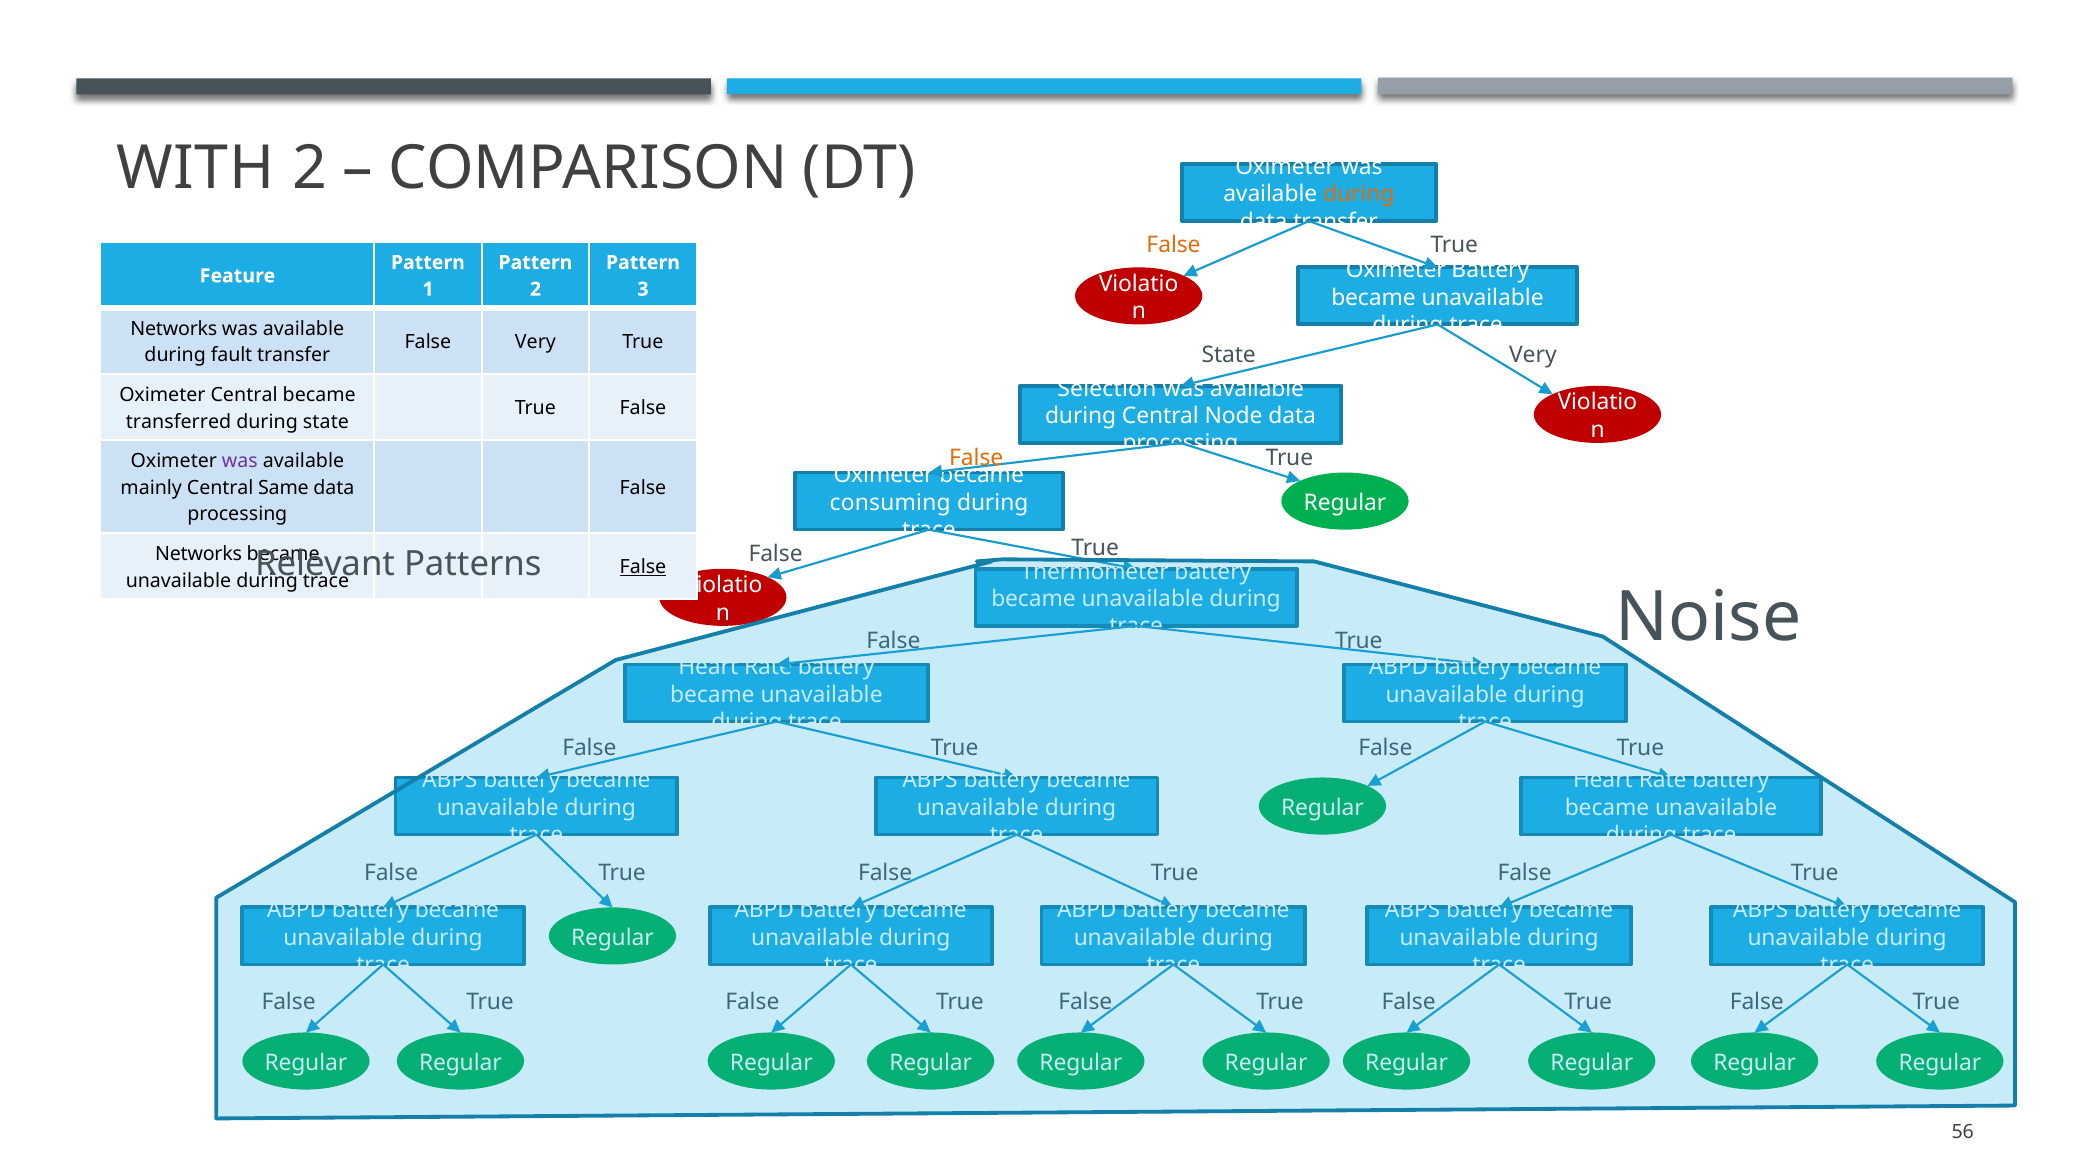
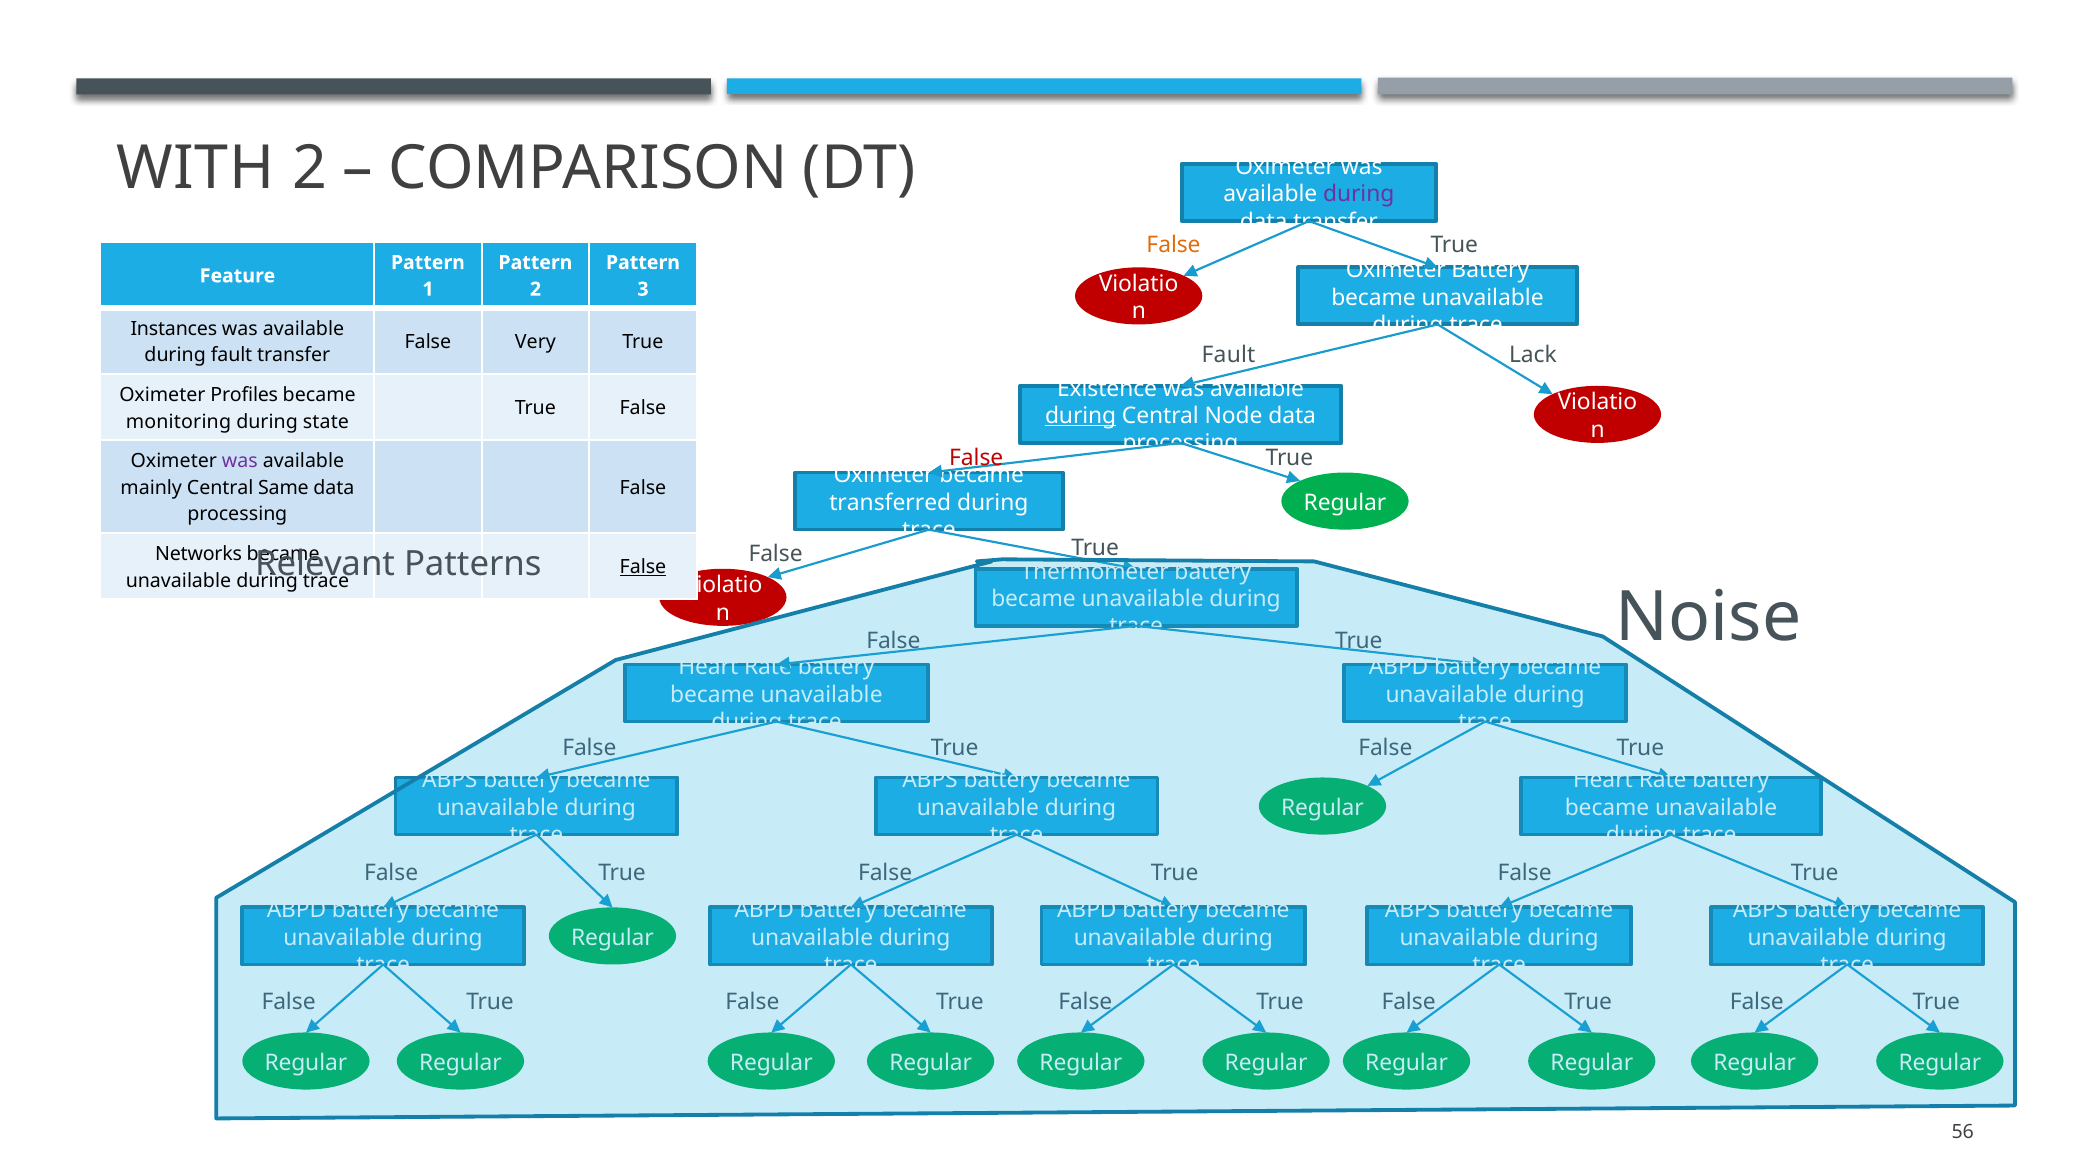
during at (1359, 194) colour: orange -> purple
Networks at (174, 329): Networks -> Instances
State at (1229, 355): State -> Fault
Very at (1533, 355): Very -> Lack
Selection: Selection -> Existence
Oximeter Central: Central -> Profiles
during at (1081, 416) underline: none -> present
transferred: transferred -> monitoring
False at (976, 458) colour: orange -> red
consuming: consuming -> transferred
